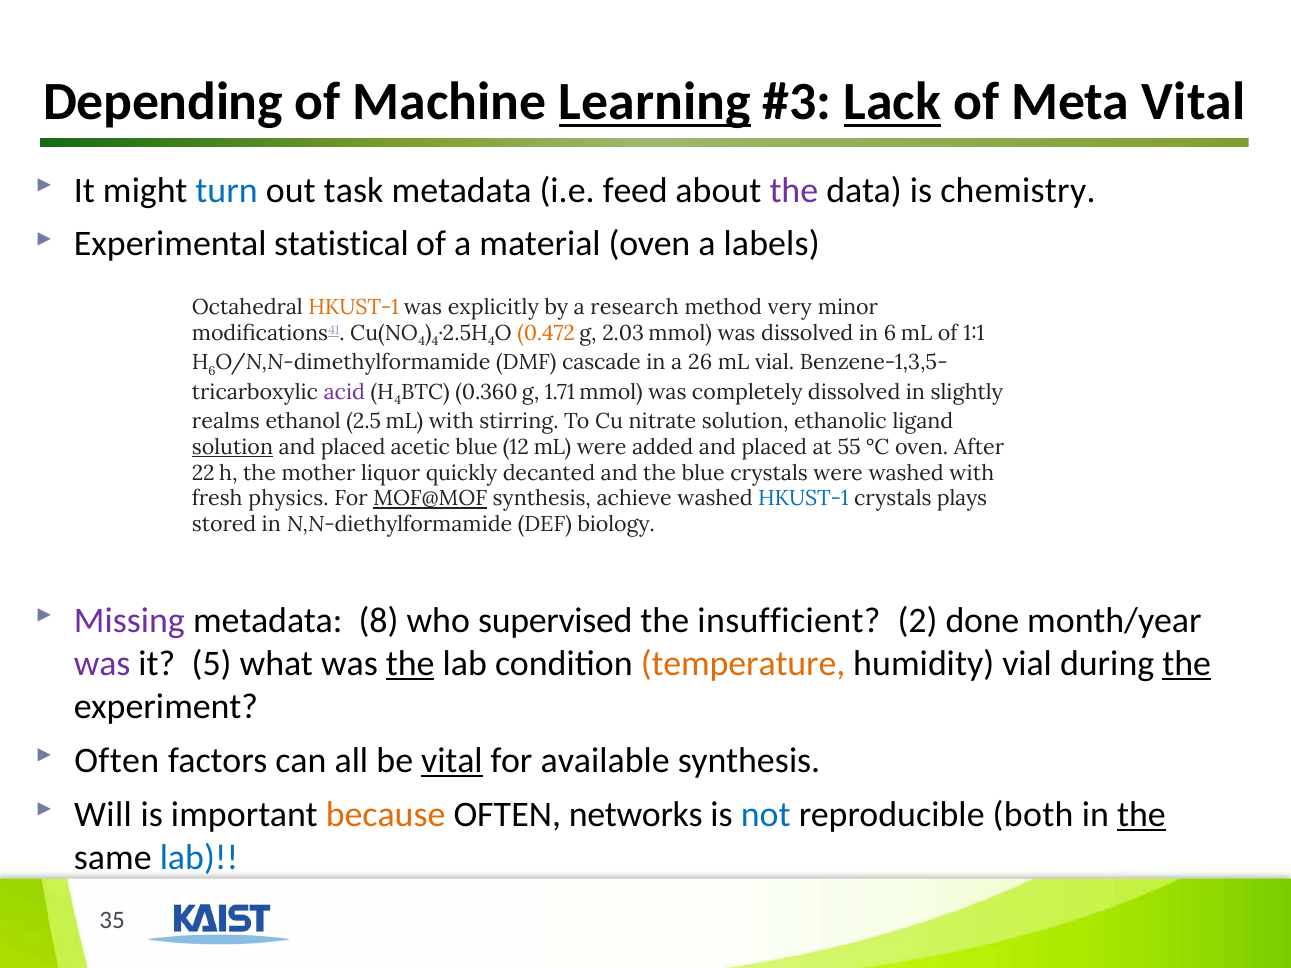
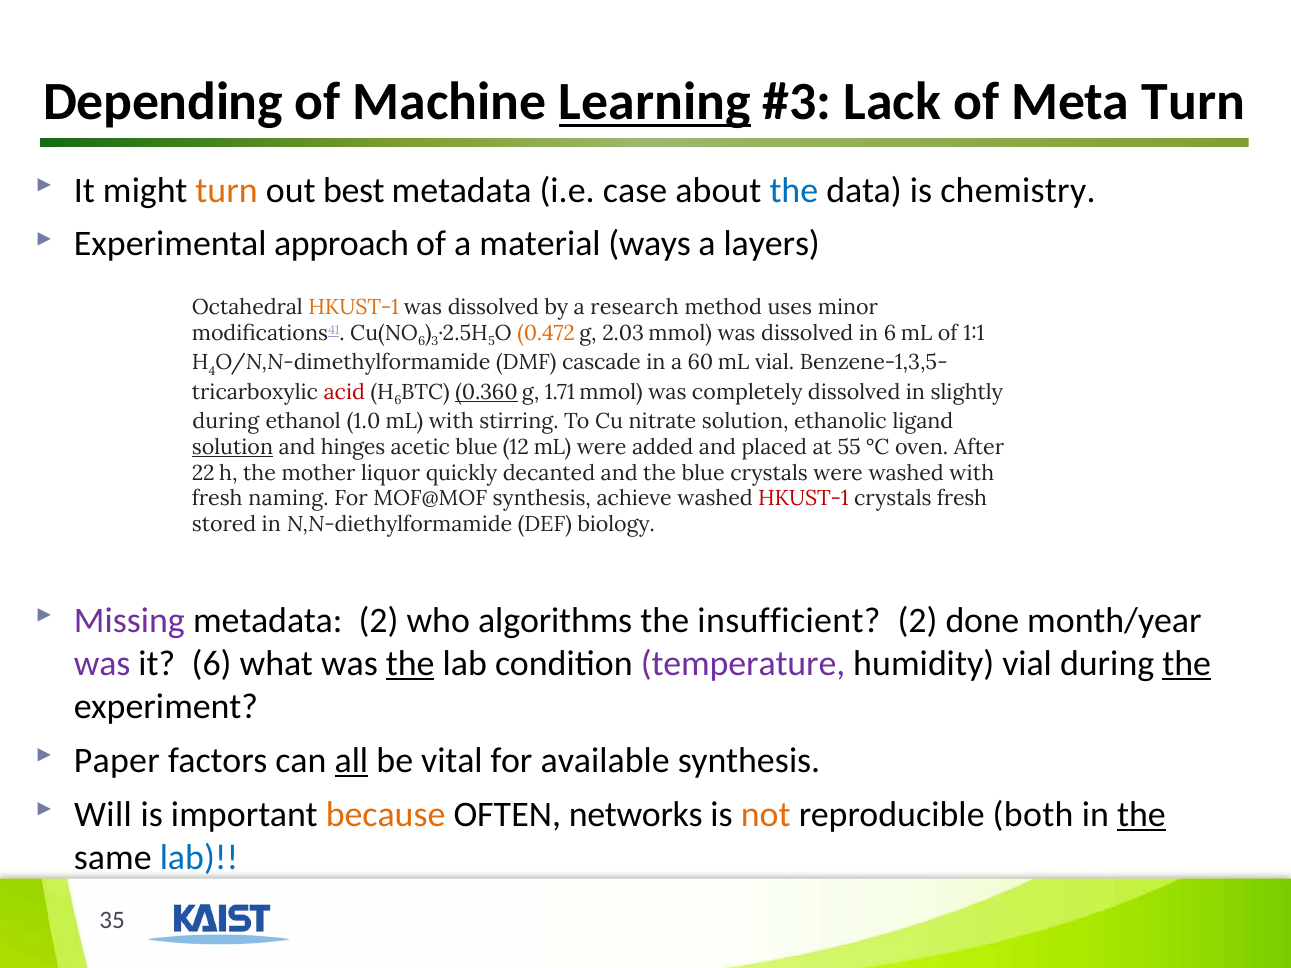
Lack underline: present -> none
Meta Vital: Vital -> Turn
turn at (227, 190) colour: blue -> orange
task: task -> best
feed: feed -> case
the at (794, 190) colour: purple -> blue
statistical: statistical -> approach
material oven: oven -> ways
labels: labels -> layers
explicitly at (493, 308): explicitly -> dissolved
very: very -> uses
4 at (422, 342): 4 -> 6
4 at (435, 342): 4 -> 3
4 at (492, 342): 4 -> 5
H 6: 6 -> 4
26: 26 -> 60
acid colour: purple -> red
H 4: 4 -> 6
0.360 underline: none -> present
realms at (226, 422): realms -> during
2.5: 2.5 -> 1.0
placed at (353, 447): placed -> hinges
physics: physics -> naming
MOF@MOF underline: present -> none
HKUST-1 at (803, 499) colour: blue -> red
crystals plays: plays -> fresh
metadata 8: 8 -> 2
supervised: supervised -> algorithms
it 5: 5 -> 6
temperature colour: orange -> purple
Often at (117, 761): Often -> Paper
all underline: none -> present
vital at (452, 761) underline: present -> none
not colour: blue -> orange
